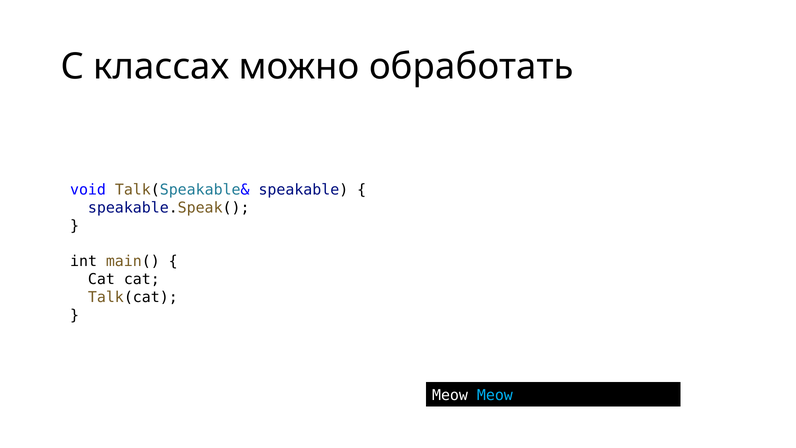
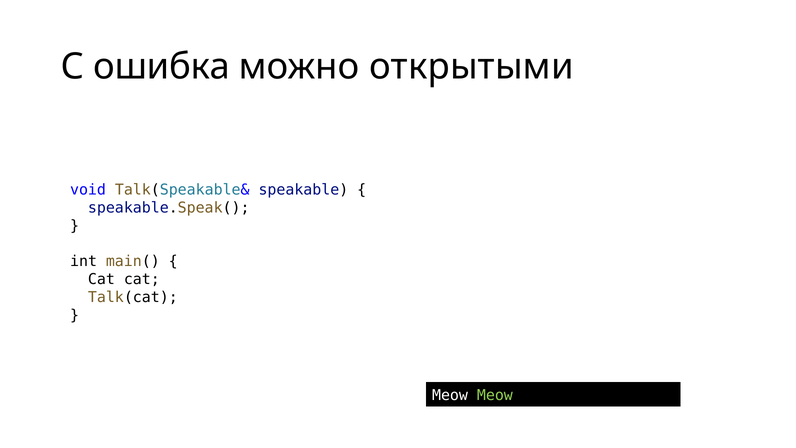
классах: классах -> ошибка
обработать: обработать -> открытыми
Meow at (495, 395) colour: light blue -> light green
